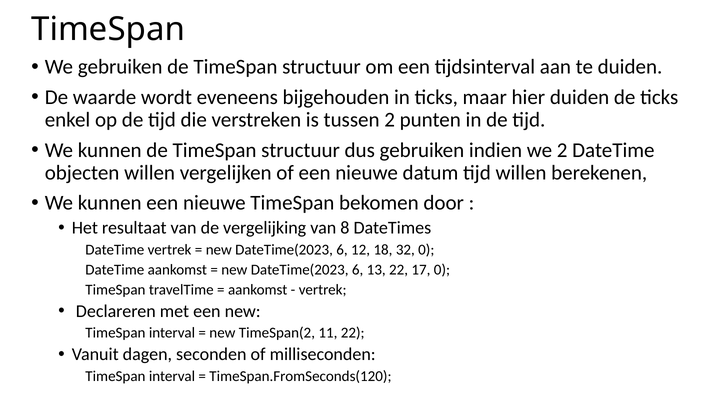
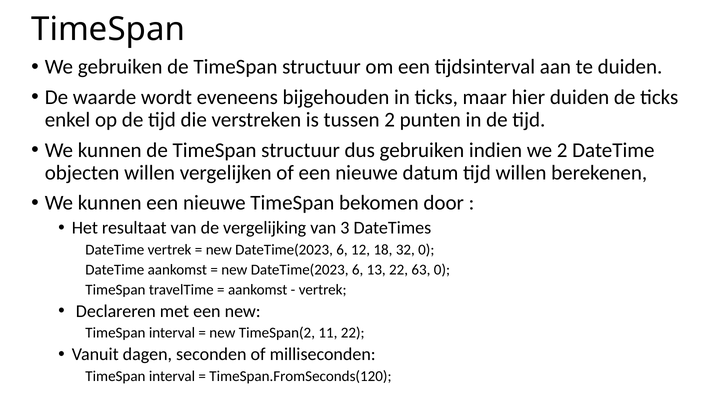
8: 8 -> 3
17: 17 -> 63
